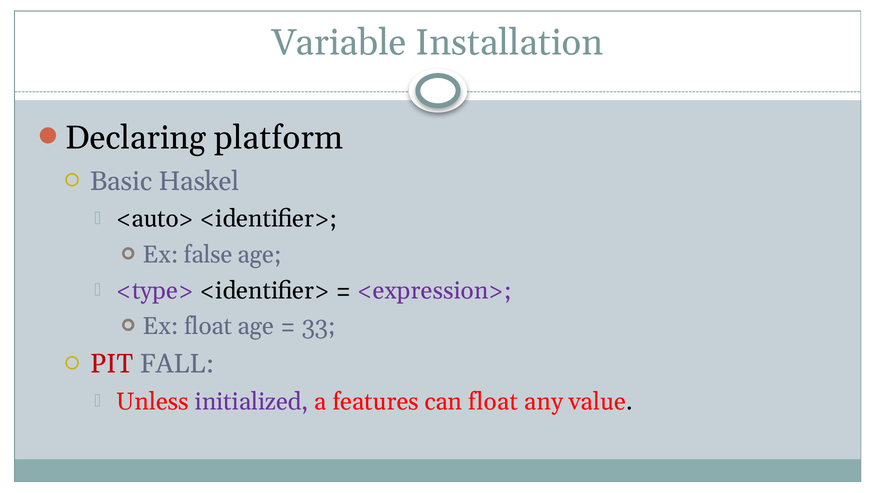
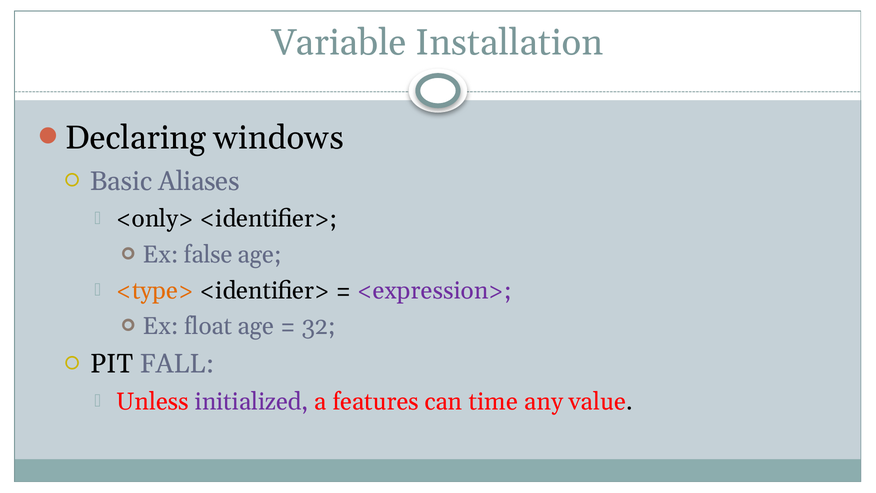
platform: platform -> windows
Haskel: Haskel -> Aliases
<auto>: <auto> -> <only>
<type> colour: purple -> orange
33: 33 -> 32
PIT colour: red -> black
can float: float -> time
